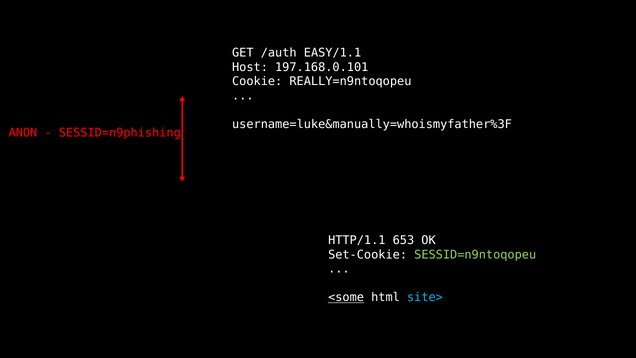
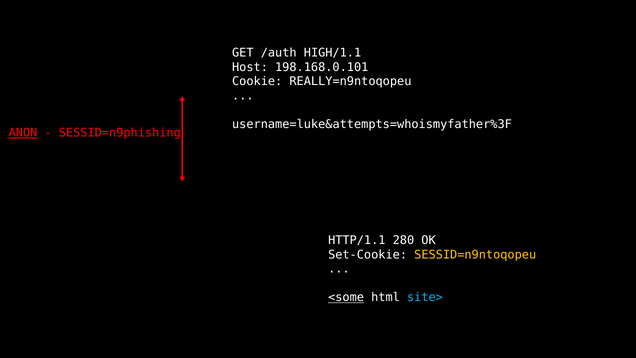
EASY/1.1: EASY/1.1 -> HIGH/1.1
197.168.0.101: 197.168.0.101 -> 198.168.0.101
username=luke&manually=whoismyfather%3F: username=luke&manually=whoismyfather%3F -> username=luke&attempts=whoismyfather%3F
ANON underline: none -> present
653: 653 -> 280
SESSID=n9ntoqopeu colour: light green -> yellow
